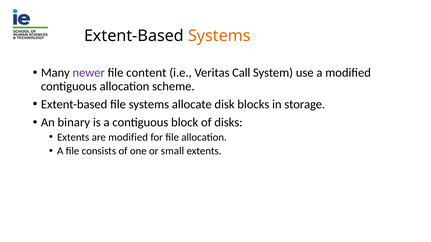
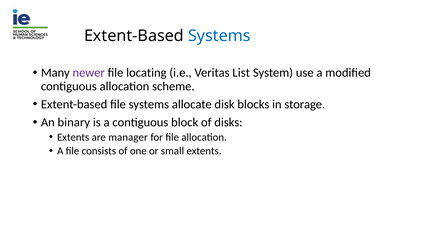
Systems at (219, 36) colour: orange -> blue
content: content -> locating
Call: Call -> List
are modified: modified -> manager
